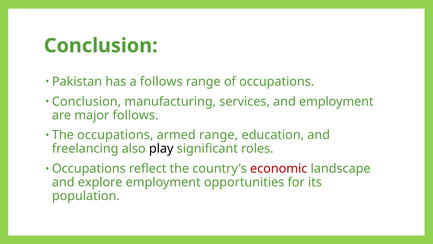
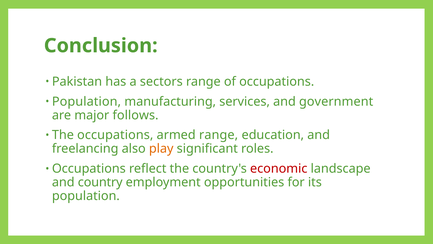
a follows: follows -> sectors
Conclusion at (87, 101): Conclusion -> Population
and employment: employment -> government
play colour: black -> orange
explore: explore -> country
